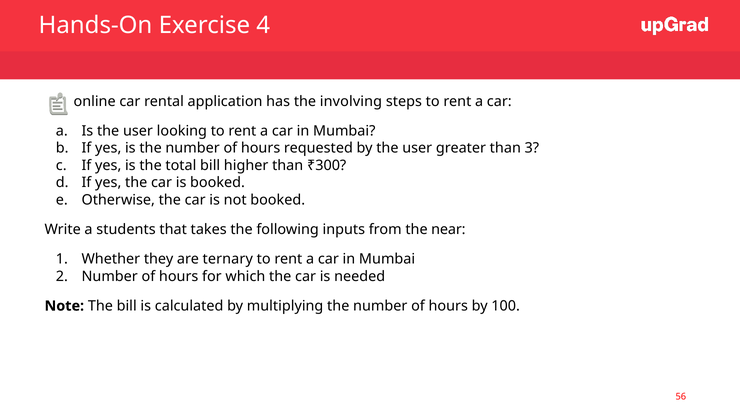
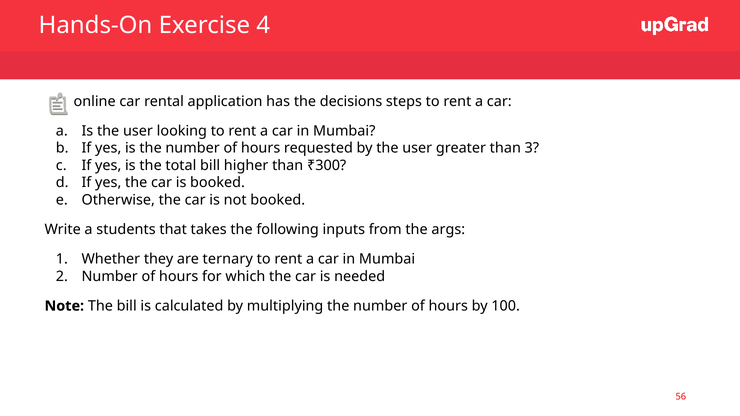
involving: involving -> decisions
near: near -> args
